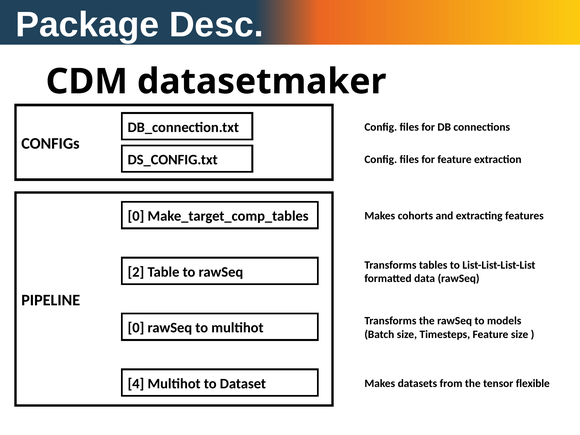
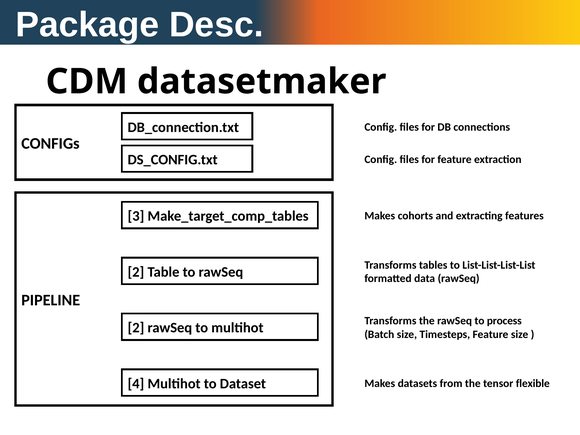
0 at (136, 216): 0 -> 3
models: models -> process
0 at (136, 328): 0 -> 2
